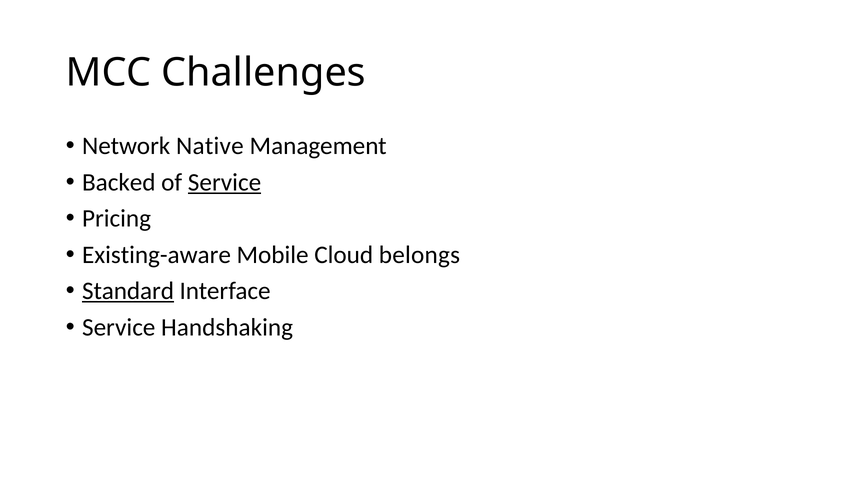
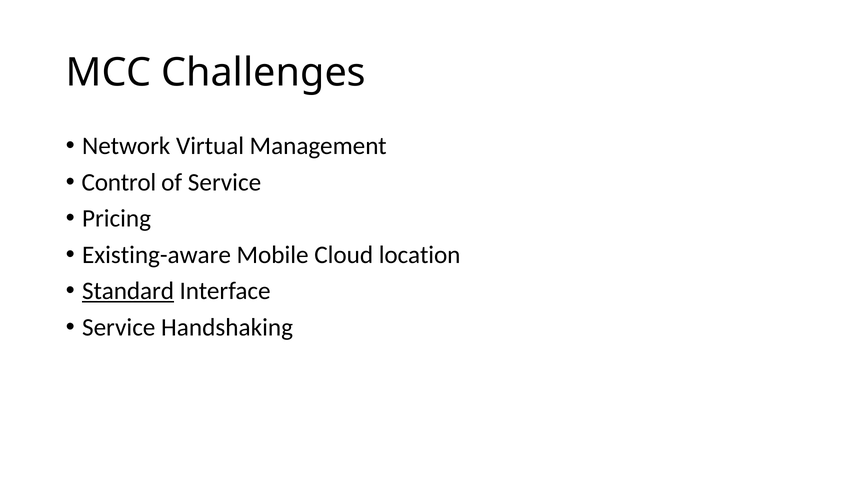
Native: Native -> Virtual
Backed: Backed -> Control
Service at (225, 182) underline: present -> none
belongs: belongs -> location
